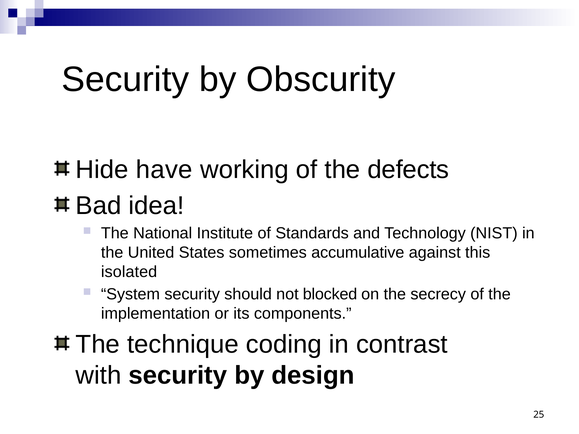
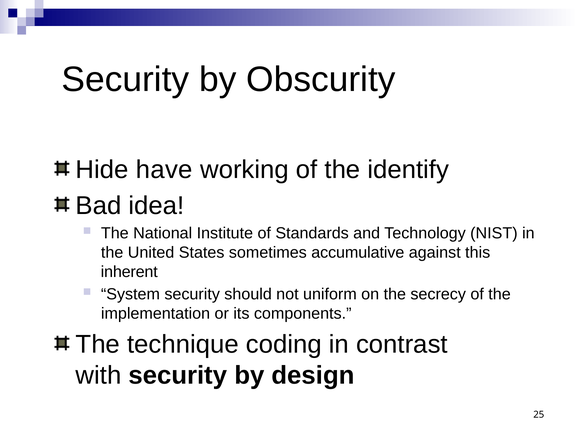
defects: defects -> identify
isolated: isolated -> inherent
blocked: blocked -> uniform
